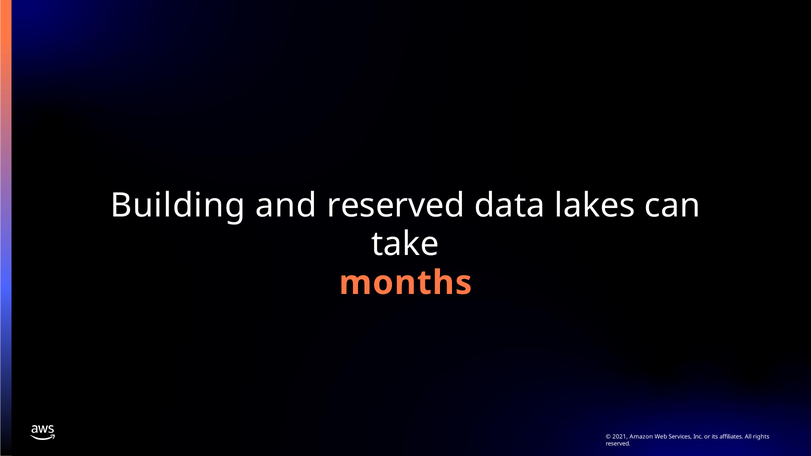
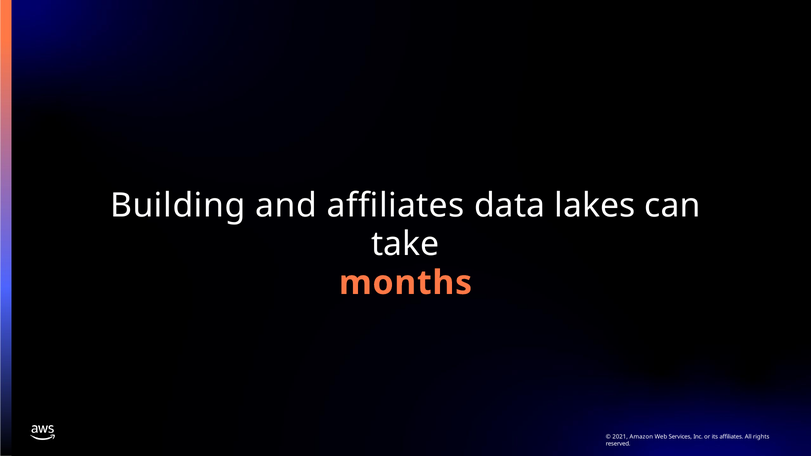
and reserved: reserved -> affiliates
